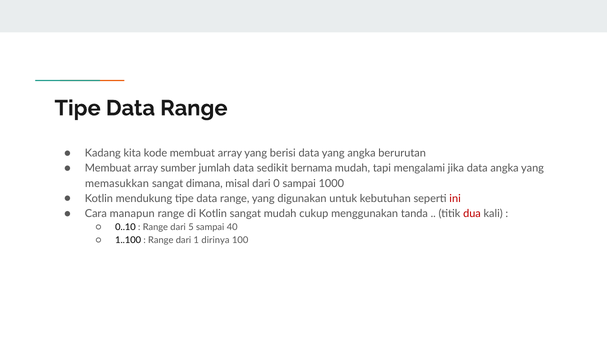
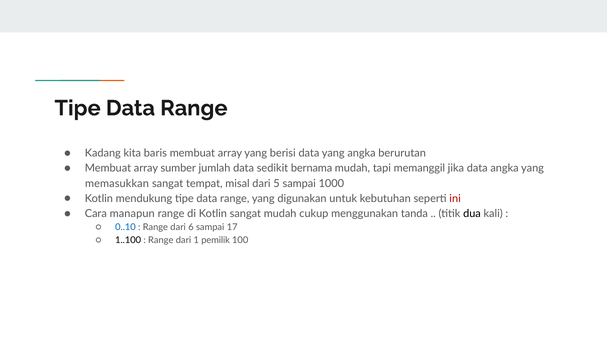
kode: kode -> baris
mengalami: mengalami -> memanggil
dimana: dimana -> tempat
0: 0 -> 5
dua colour: red -> black
0..10 colour: black -> blue
5: 5 -> 6
40: 40 -> 17
dirinya: dirinya -> pemilik
